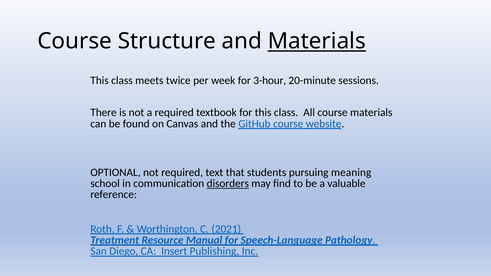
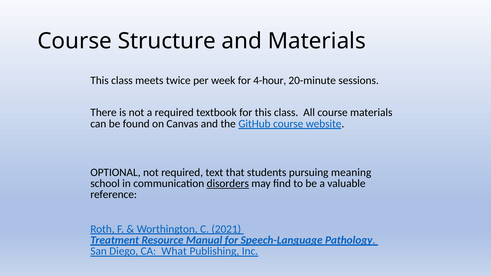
Materials at (317, 41) underline: present -> none
3-hour: 3-hour -> 4-hour
Insert: Insert -> What
